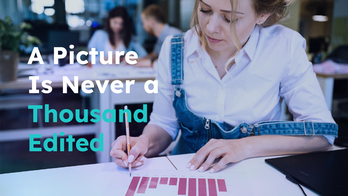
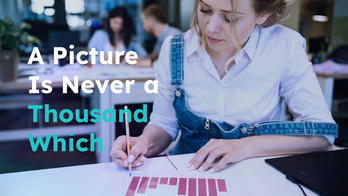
Edited: Edited -> Which
